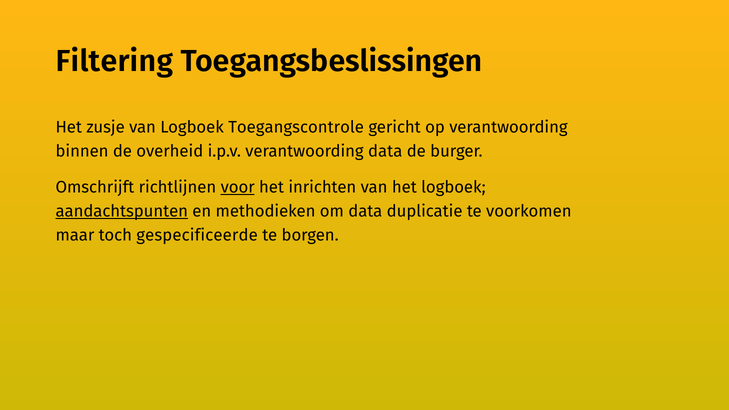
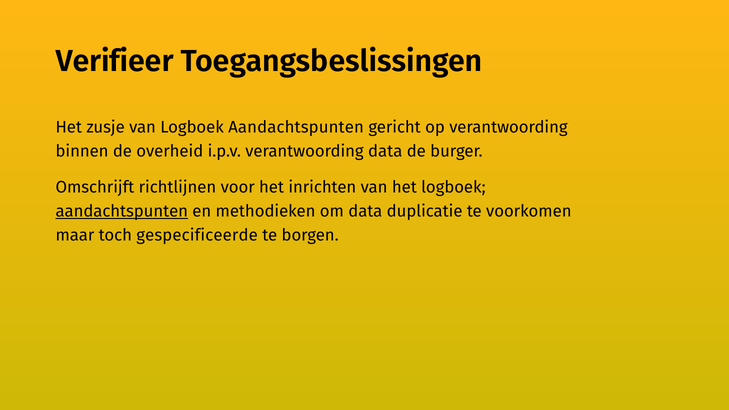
Filtering: Filtering -> Verifieer
van Logboek Toegangscontrole: Toegangscontrole -> Aandachtspunten
voor underline: present -> none
